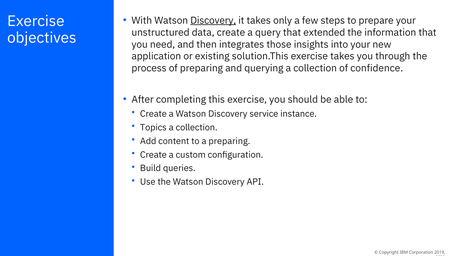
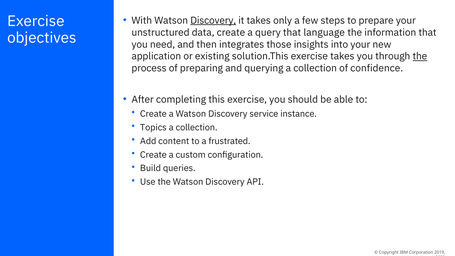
extended: extended -> language
the at (420, 56) underline: none -> present
a preparing: preparing -> frustrated
